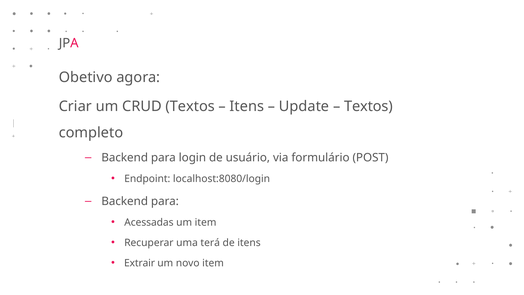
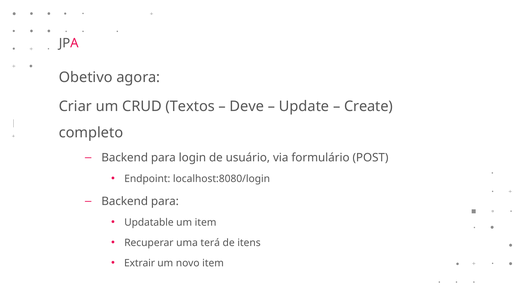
Itens at (247, 107): Itens -> Deve
Textos at (368, 107): Textos -> Create
Acessadas: Acessadas -> Updatable
